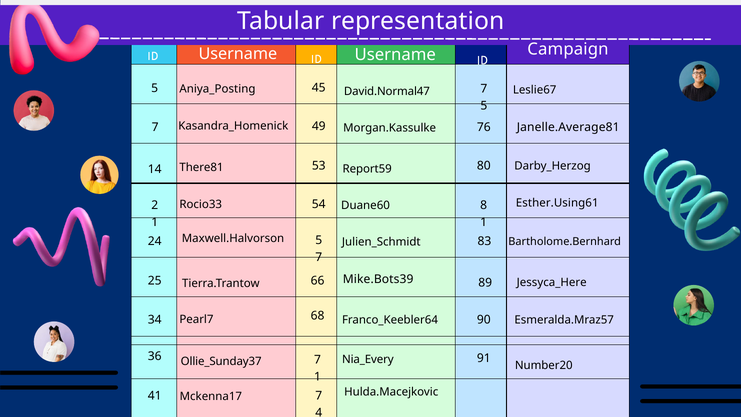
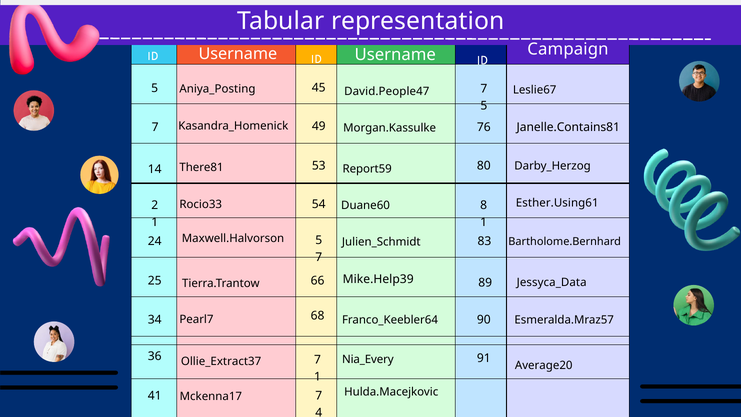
David.Normal47: David.Normal47 -> David.People47
Janelle.Average81: Janelle.Average81 -> Janelle.Contains81
Mike.Bots39: Mike.Bots39 -> Mike.Help39
Jessyca_Here: Jessyca_Here -> Jessyca_Data
Ollie_Sunday37: Ollie_Sunday37 -> Ollie_Extract37
Number20: Number20 -> Average20
